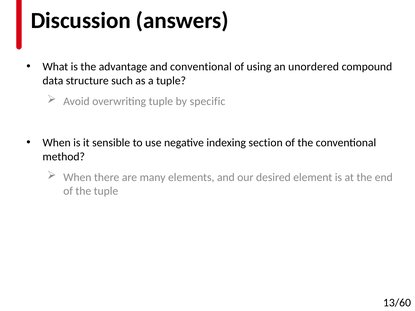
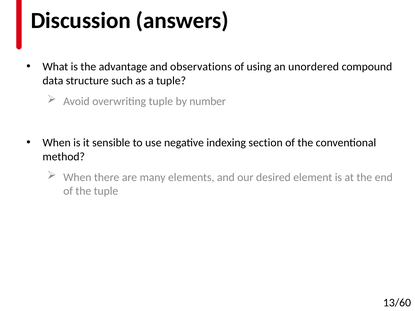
and conventional: conventional -> observations
specific: specific -> number
